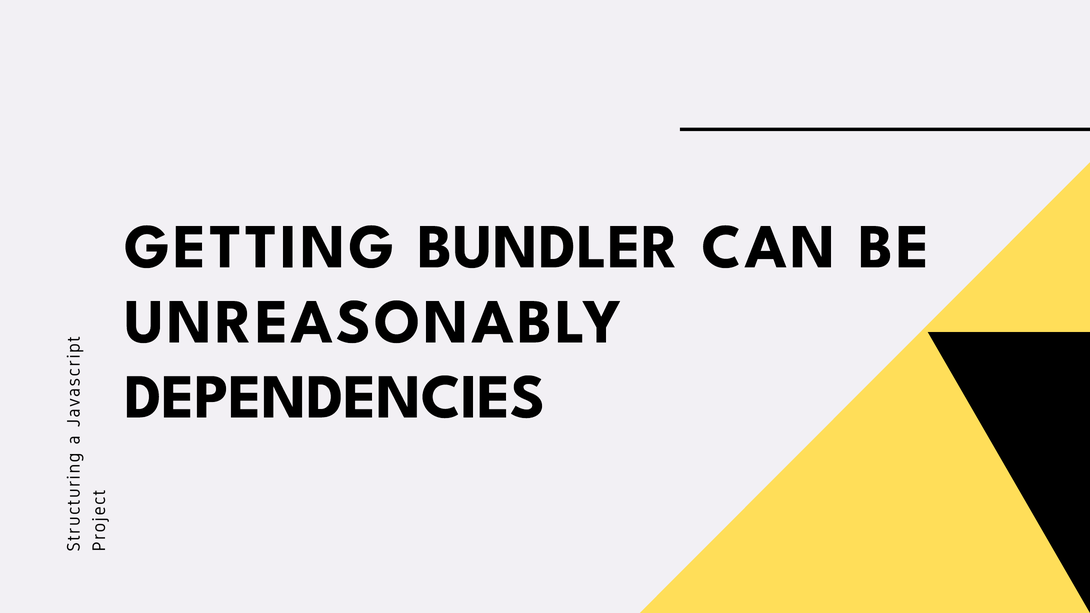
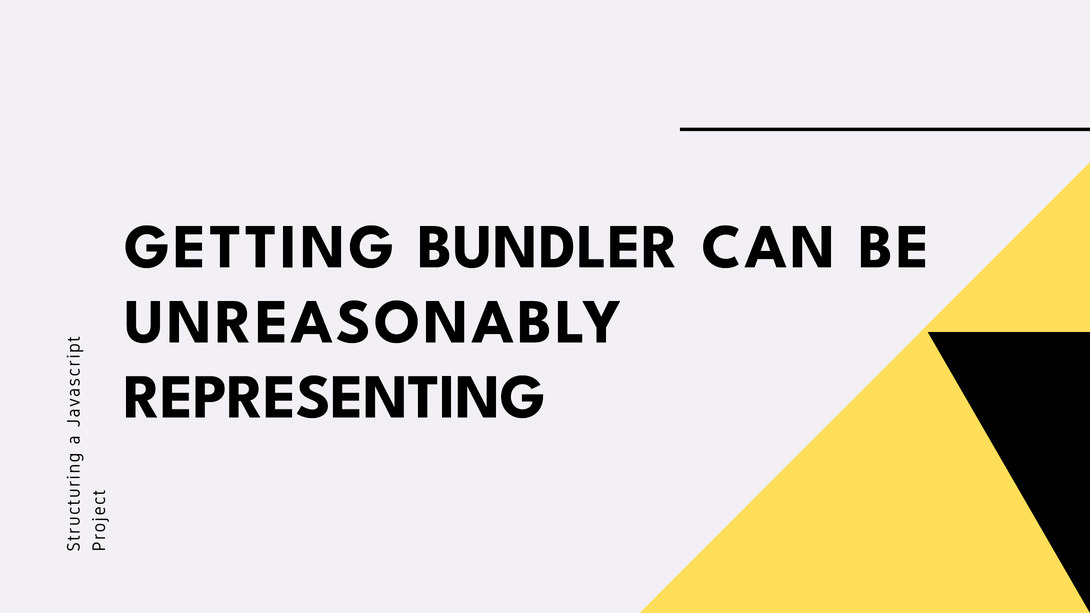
DEPENDENCIES: DEPENDENCIES -> REPRESENTING
